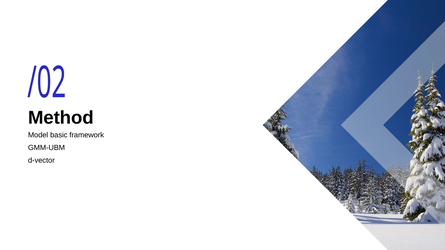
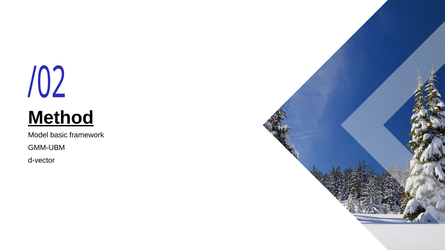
Method underline: none -> present
